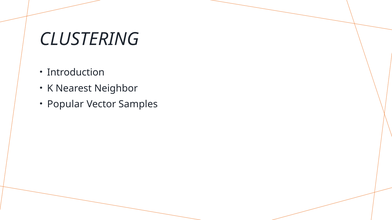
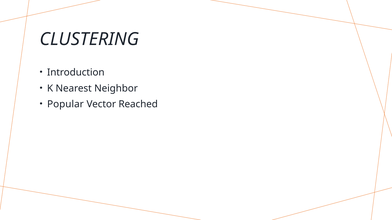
Samples: Samples -> Reached
